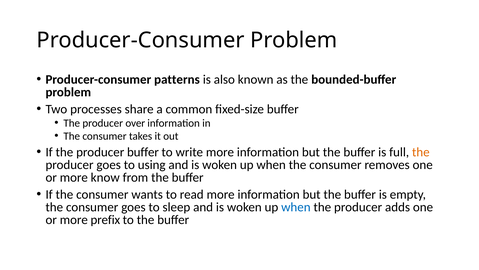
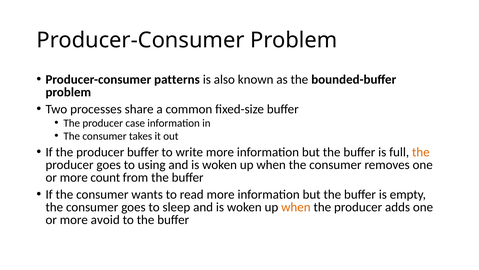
over: over -> case
know: know -> count
when at (296, 207) colour: blue -> orange
prefix: prefix -> avoid
